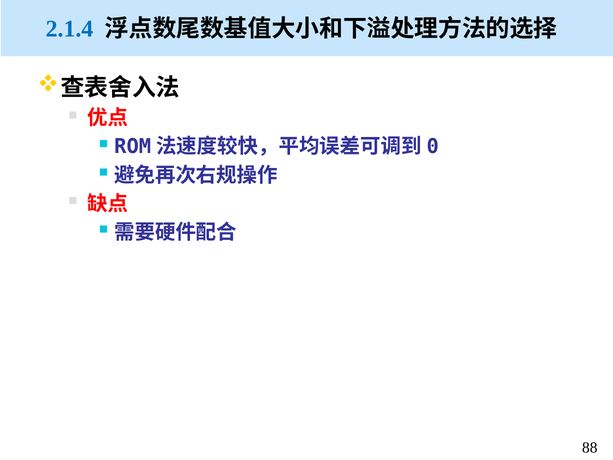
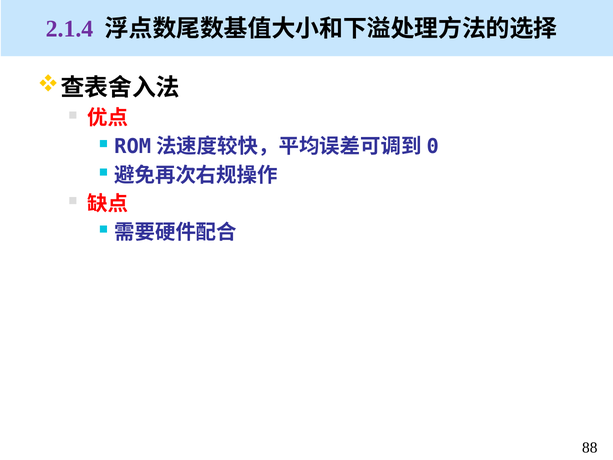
2.1.4 colour: blue -> purple
